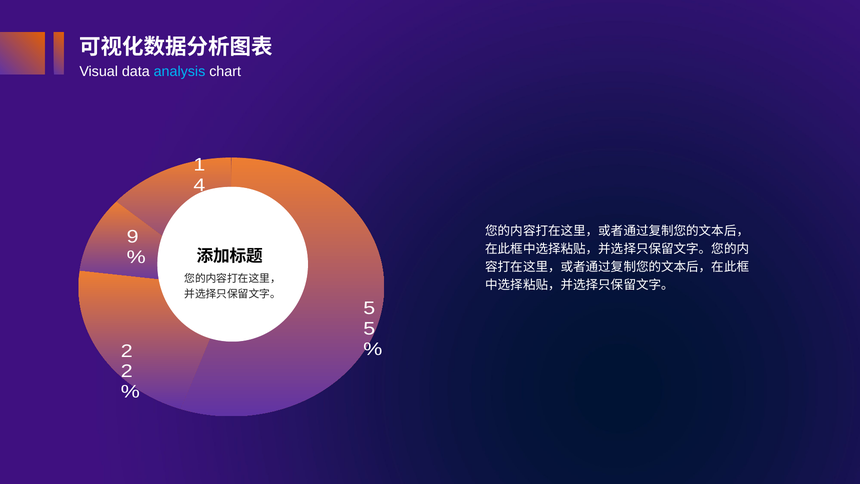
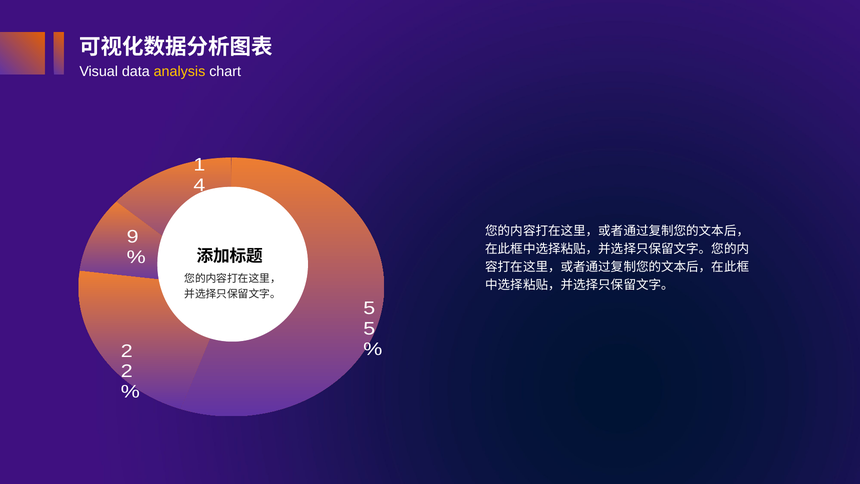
analysis colour: light blue -> yellow
